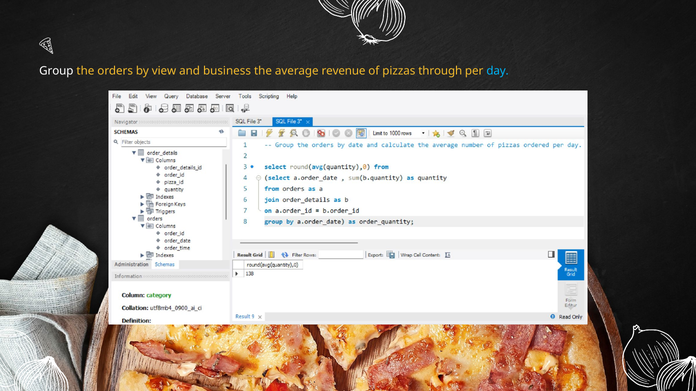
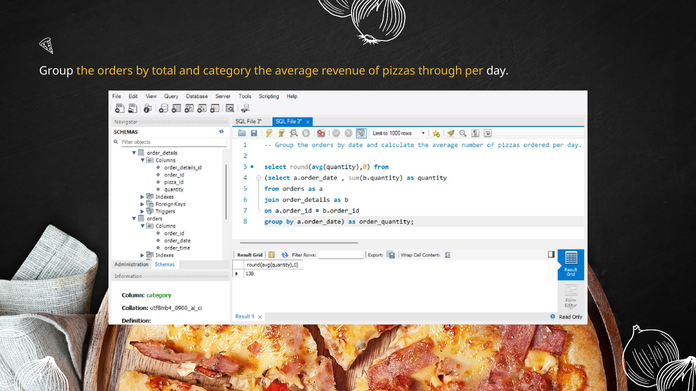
view: view -> total
business: business -> category
day colour: light blue -> white
